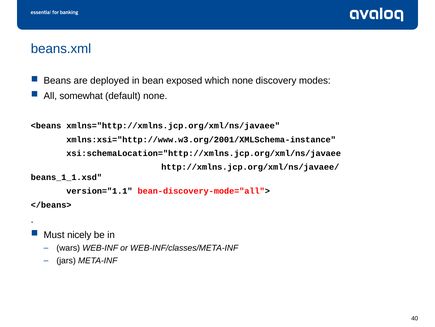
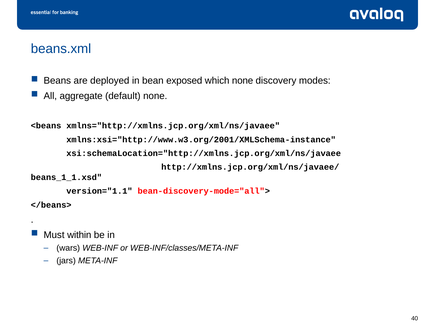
somewhat: somewhat -> aggregate
nicely: nicely -> within
